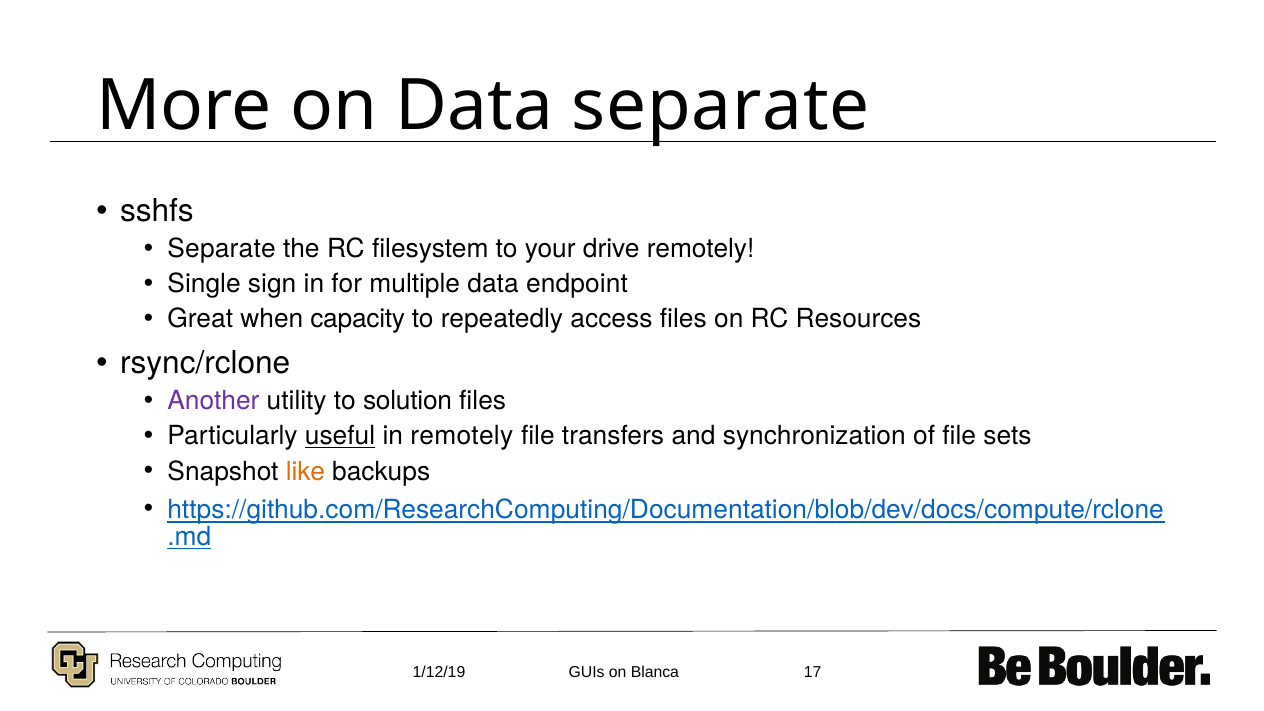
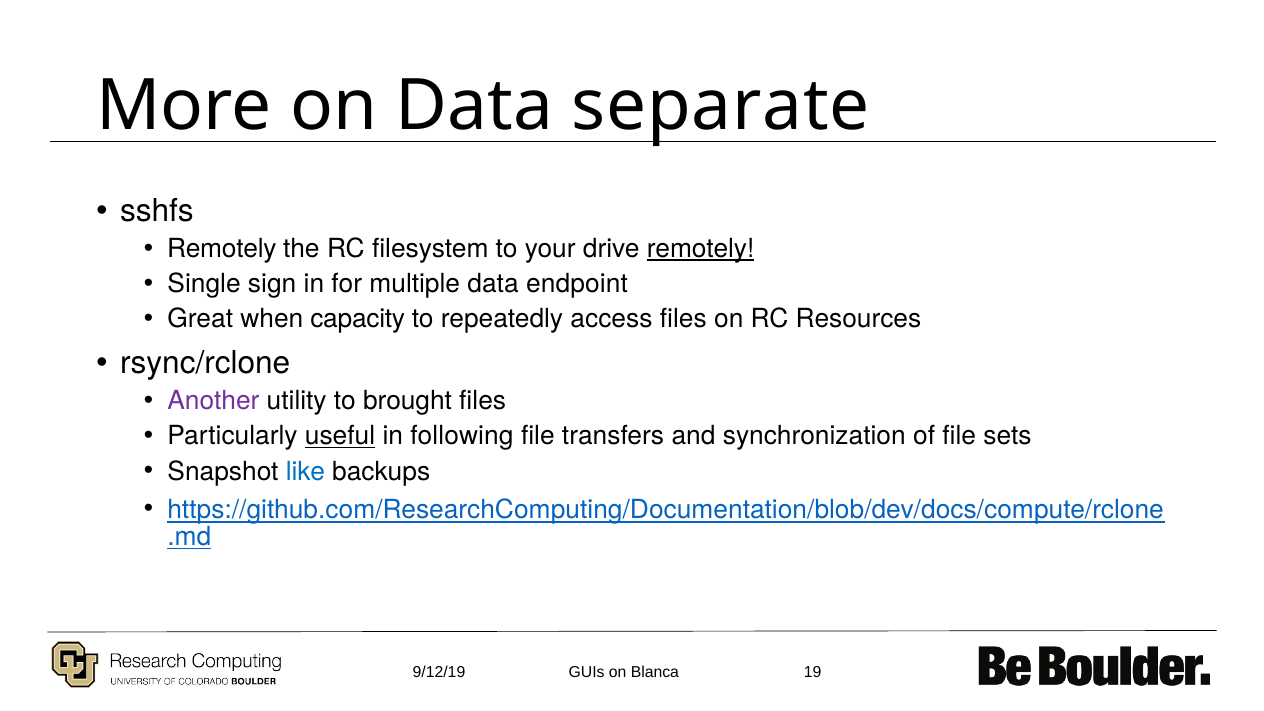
Separate at (222, 249): Separate -> Remotely
remotely at (701, 249) underline: none -> present
solution: solution -> brought
in remotely: remotely -> following
like colour: orange -> blue
1/12/19: 1/12/19 -> 9/12/19
17: 17 -> 19
